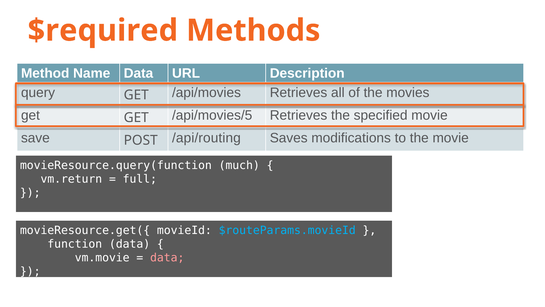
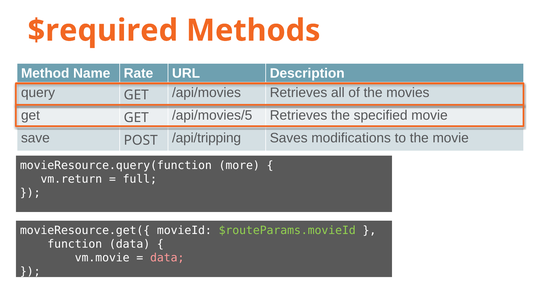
Name Data: Data -> Rate
/api/routing: /api/routing -> /api/tripping
much: much -> more
$routeParams.movieId colour: light blue -> light green
